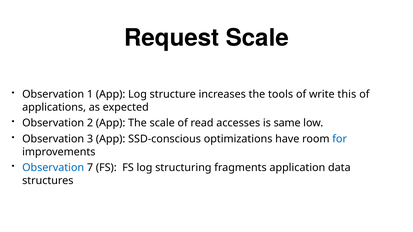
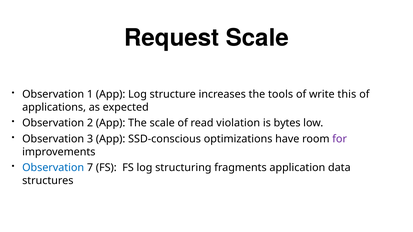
accesses: accesses -> violation
same: same -> bytes
for colour: blue -> purple
